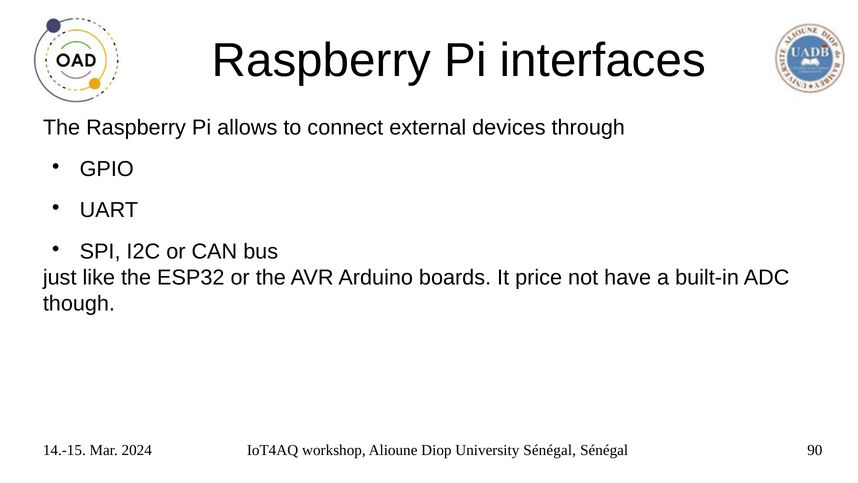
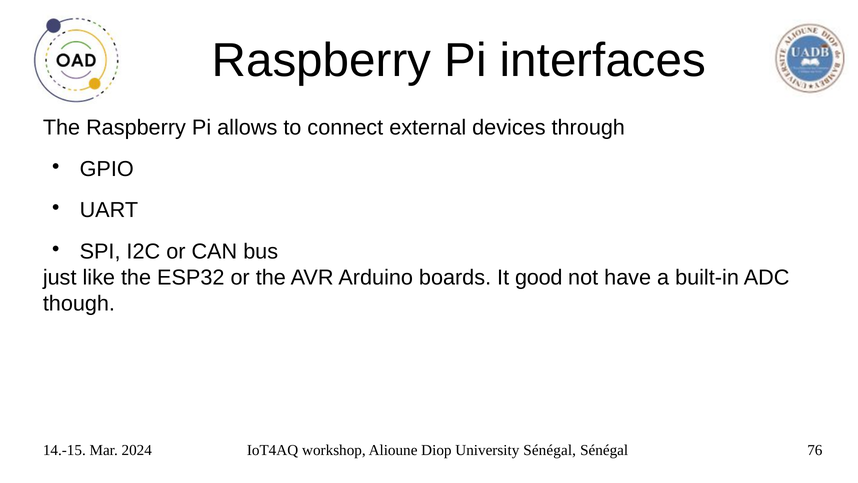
price: price -> good
90: 90 -> 76
